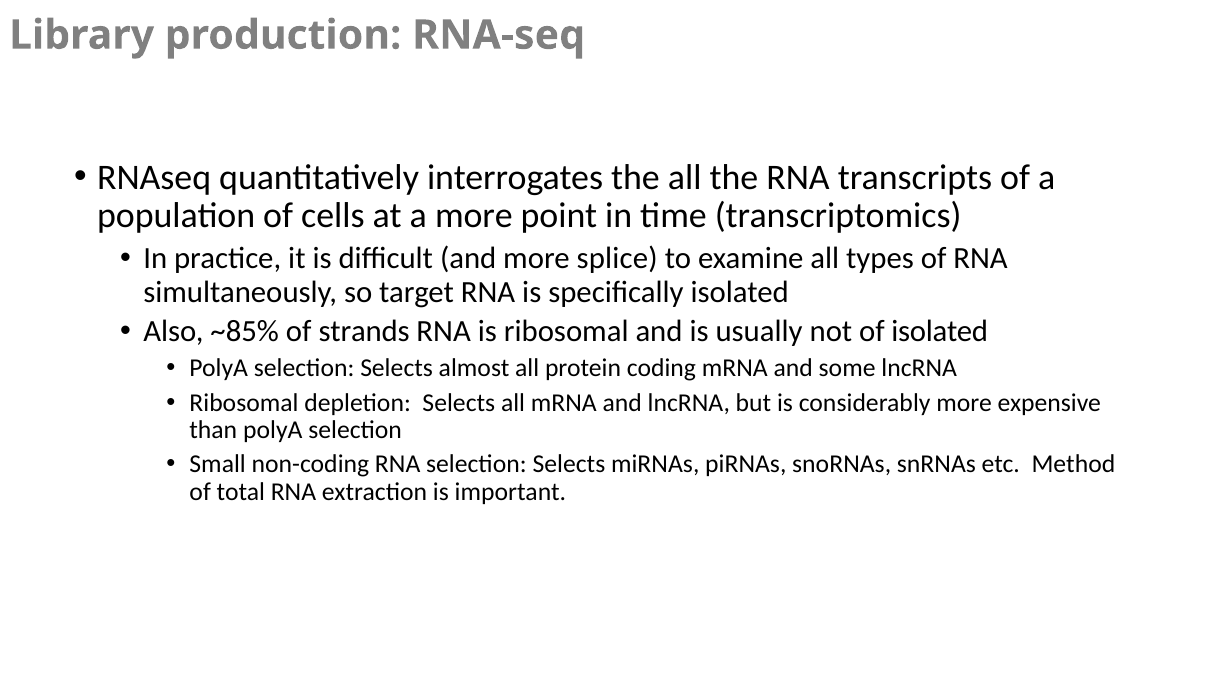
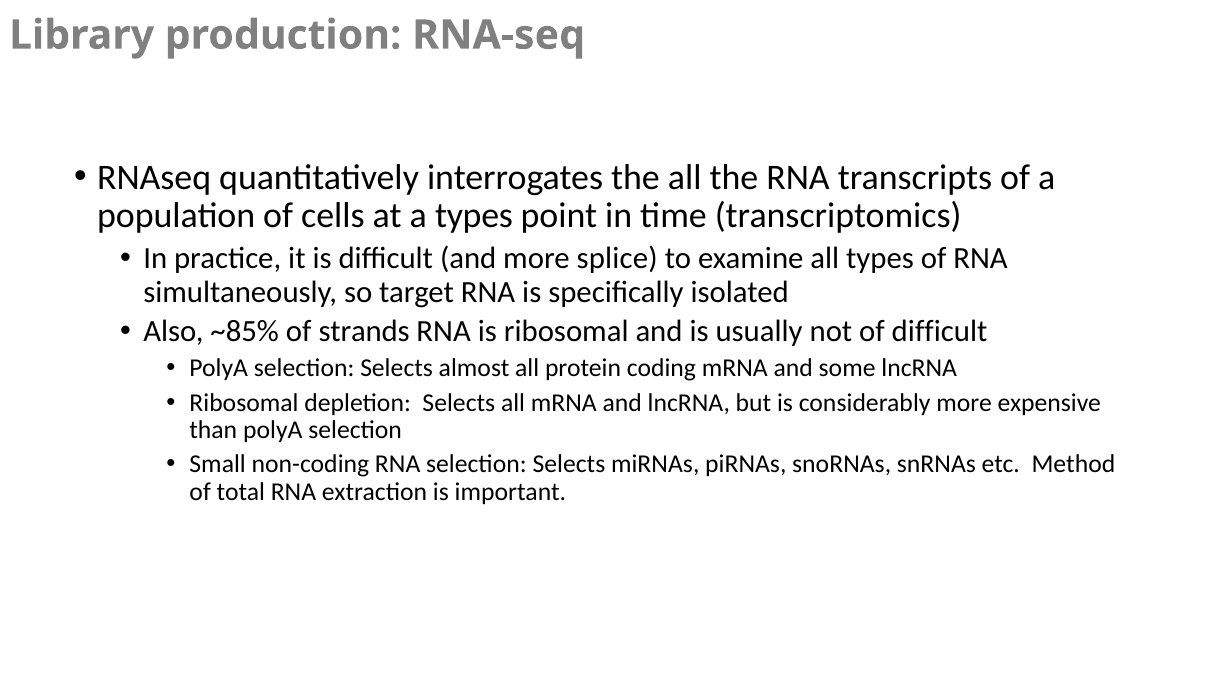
a more: more -> types
of isolated: isolated -> difficult
